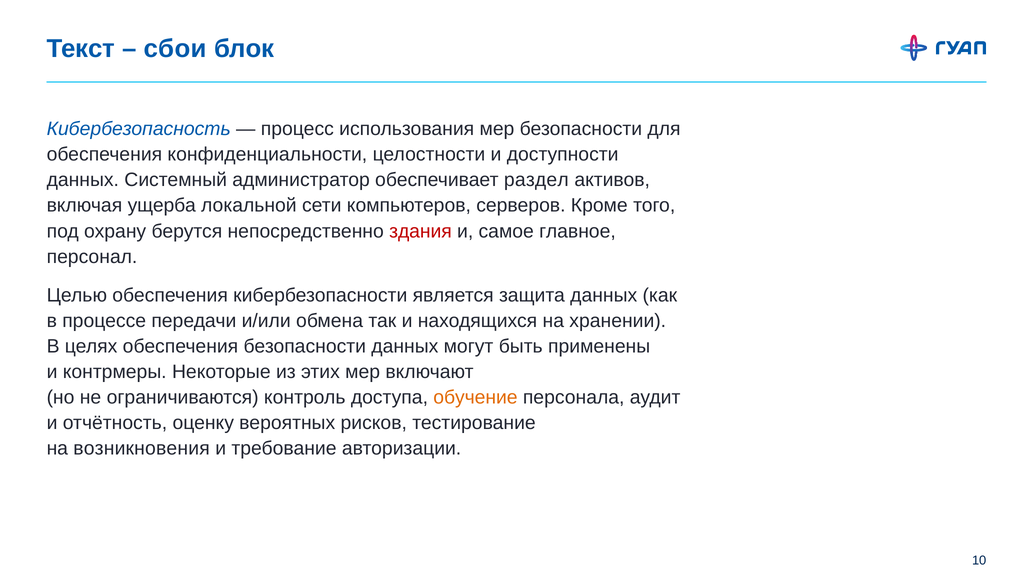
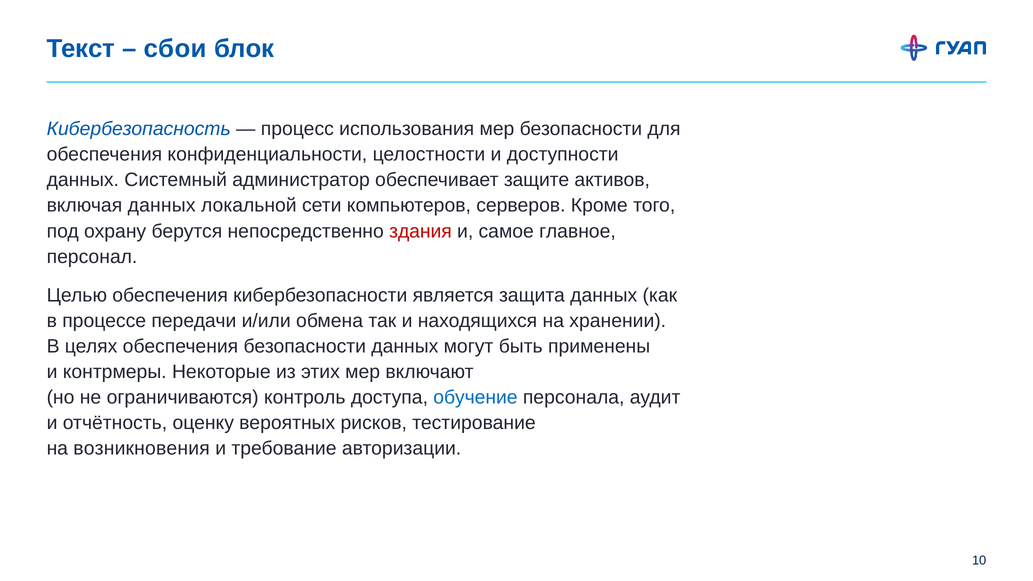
раздел: раздел -> защите
включая ущерба: ущерба -> данных
обучение colour: orange -> blue
